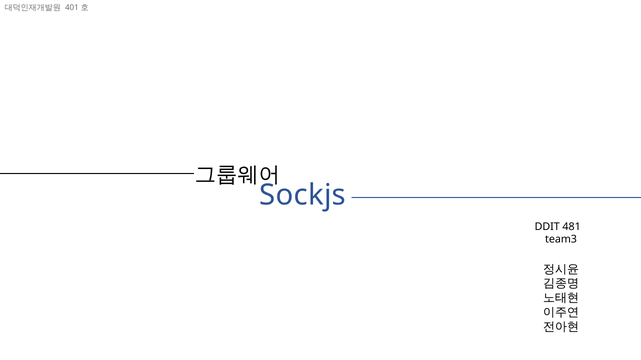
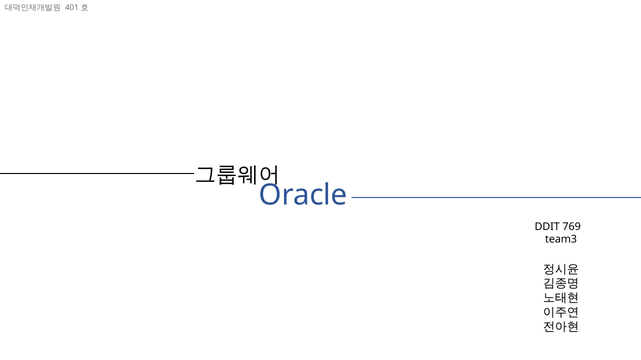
Sockjs: Sockjs -> Oracle
481: 481 -> 769
